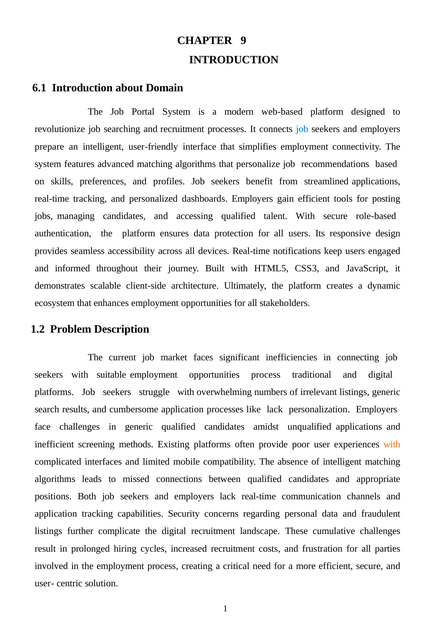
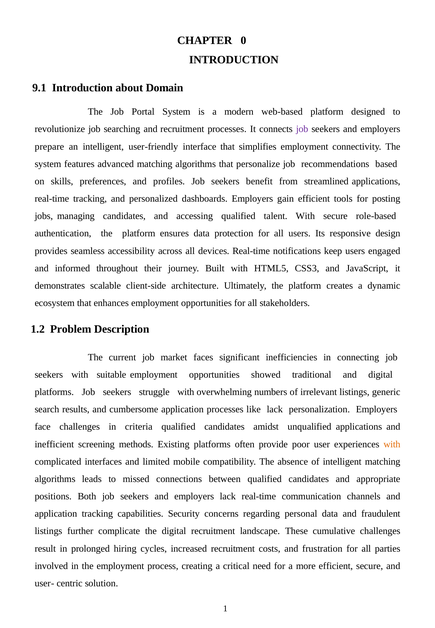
9: 9 -> 0
6.1: 6.1 -> 9.1
job at (302, 129) colour: blue -> purple
opportunities process: process -> showed
in generic: generic -> criteria
